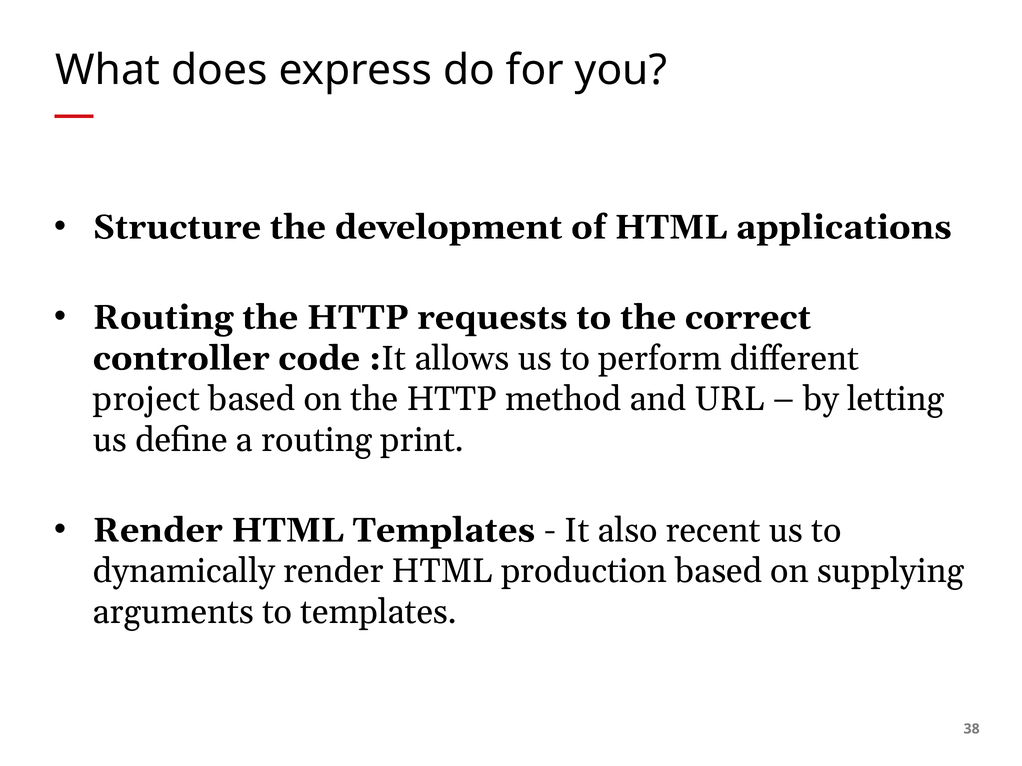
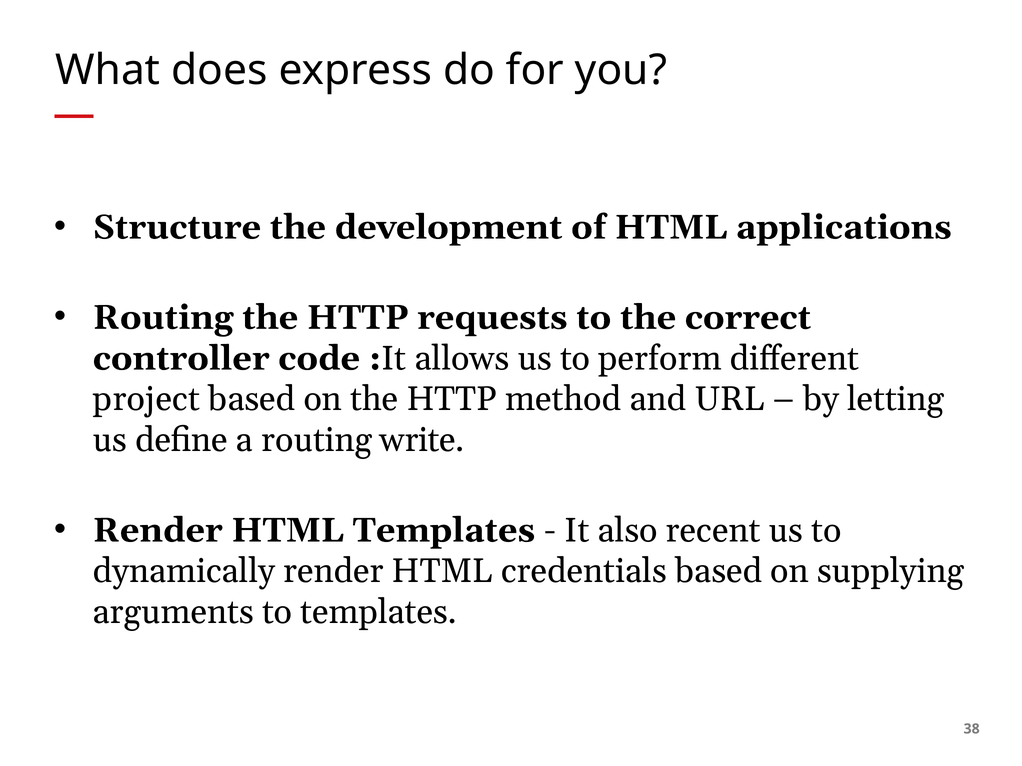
print: print -> write
production: production -> credentials
